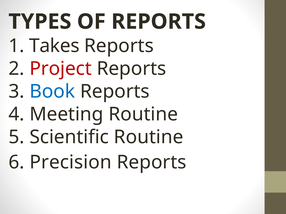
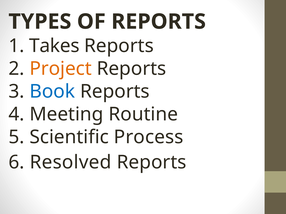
Project colour: red -> orange
Scientific Routine: Routine -> Process
Precision: Precision -> Resolved
